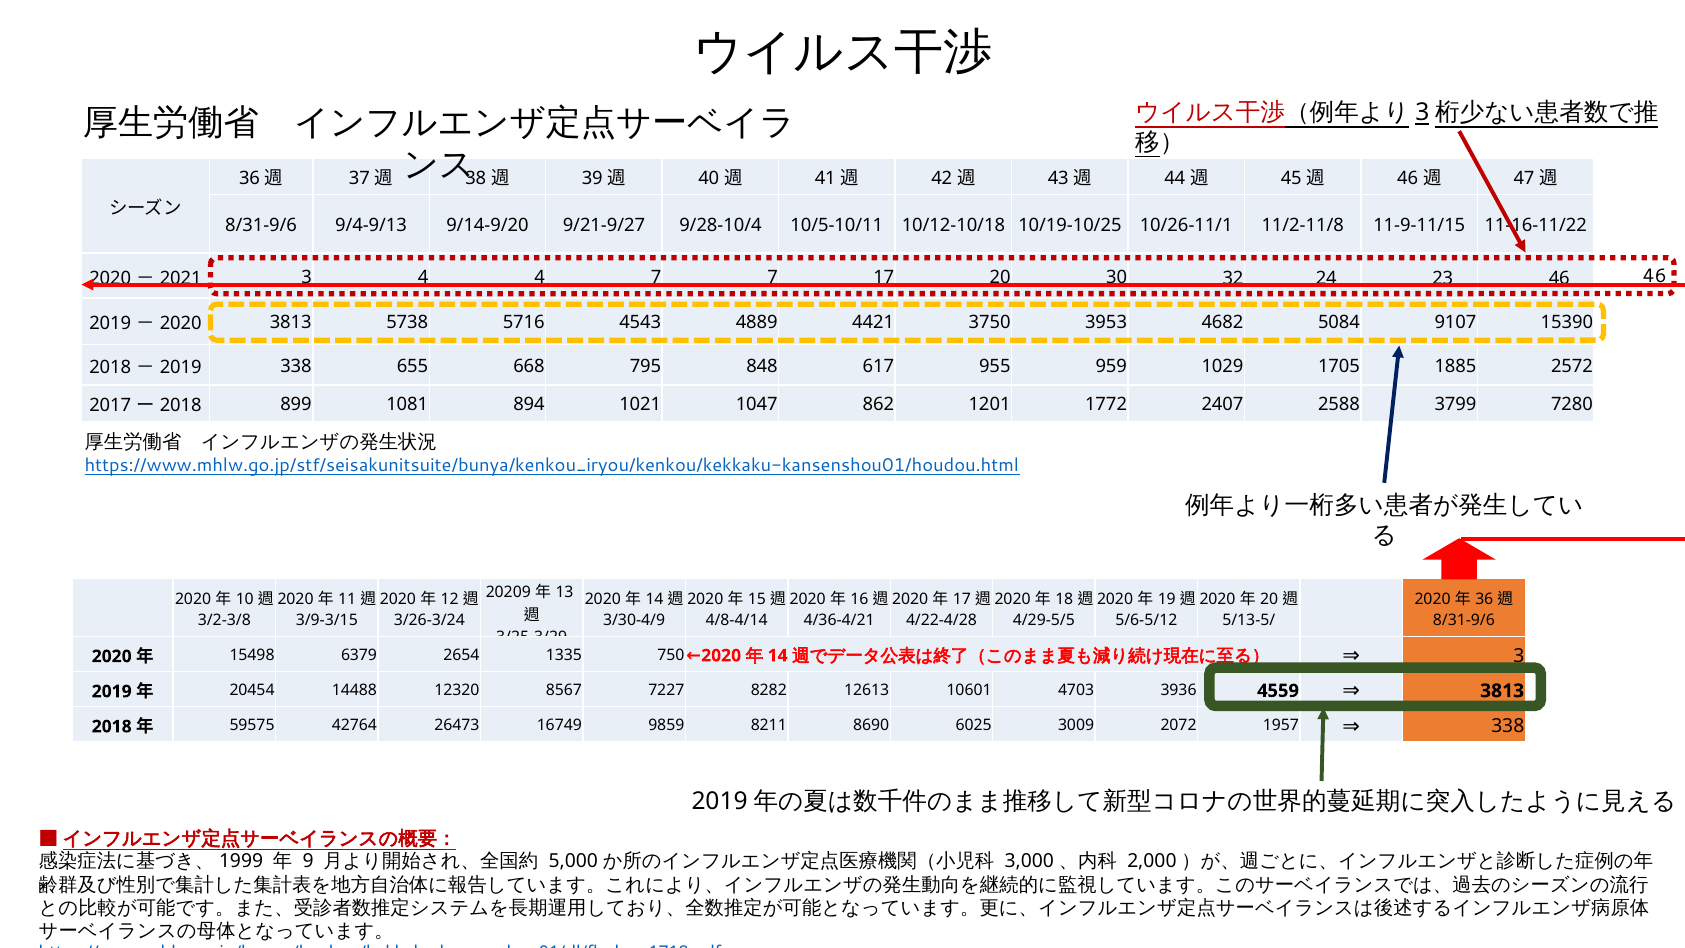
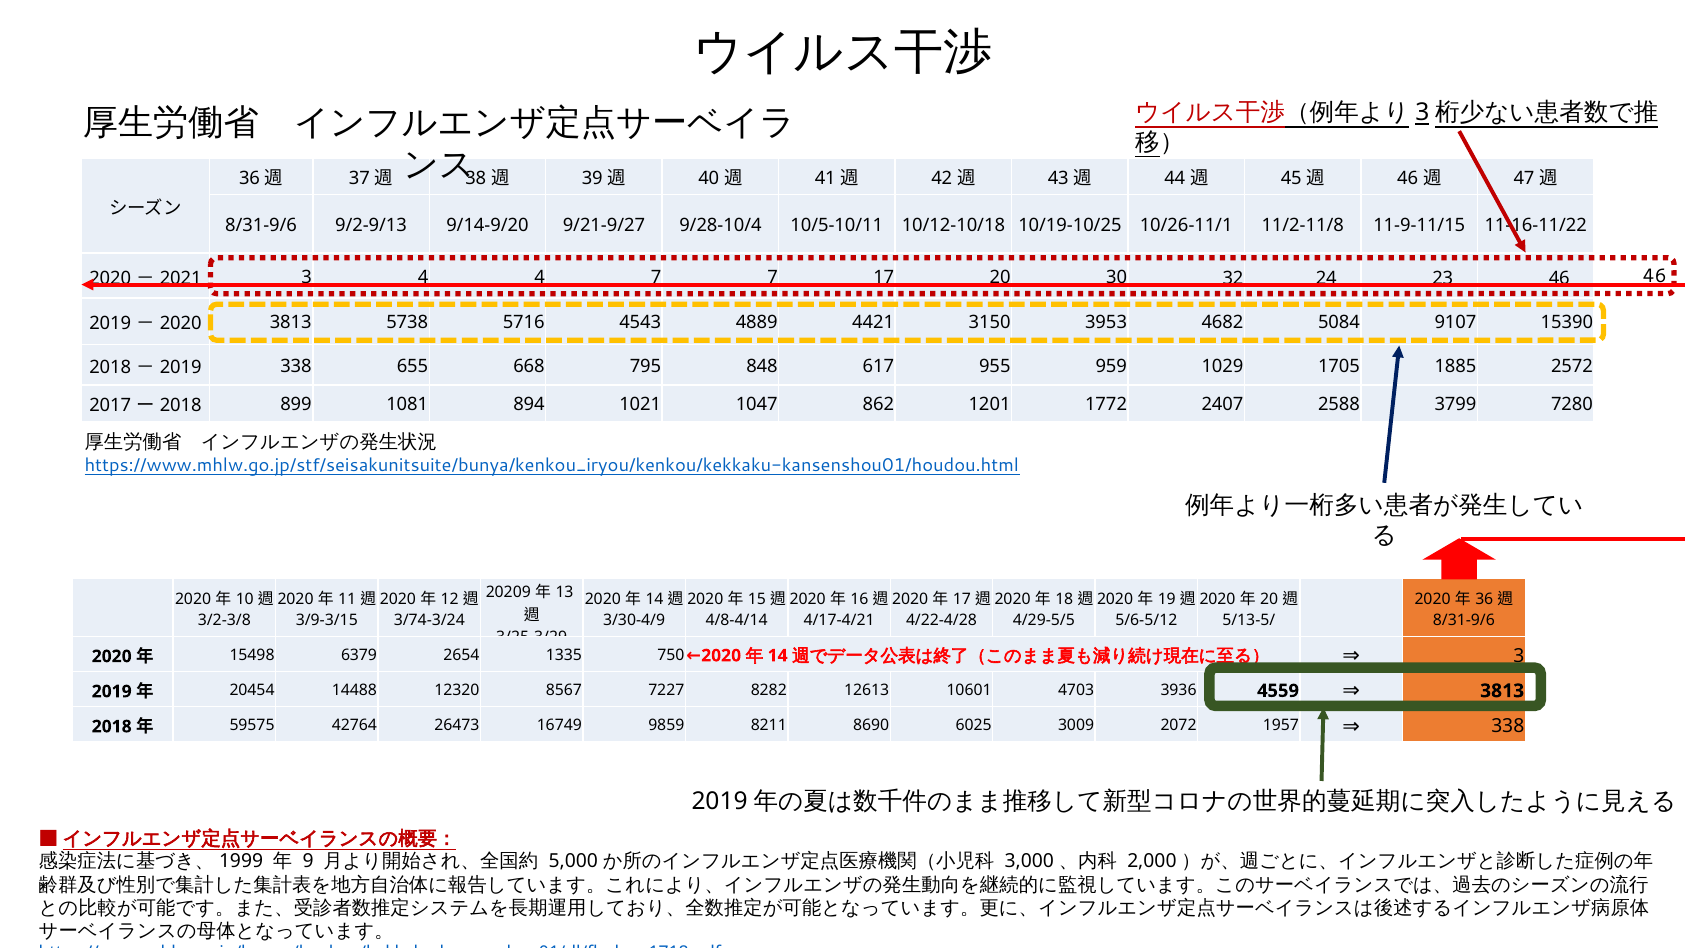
9/4-9/13: 9/4-9/13 -> 9/2-9/13
3750: 3750 -> 3150
3/26-3/24: 3/26-3/24 -> 3/74-3/24
4/36-4/21: 4/36-4/21 -> 4/17-4/21
